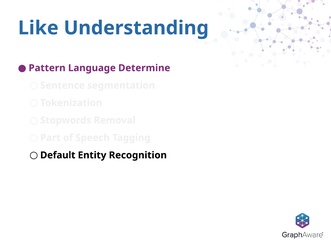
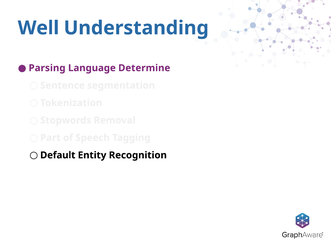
Like: Like -> Well
Pattern: Pattern -> Parsing
